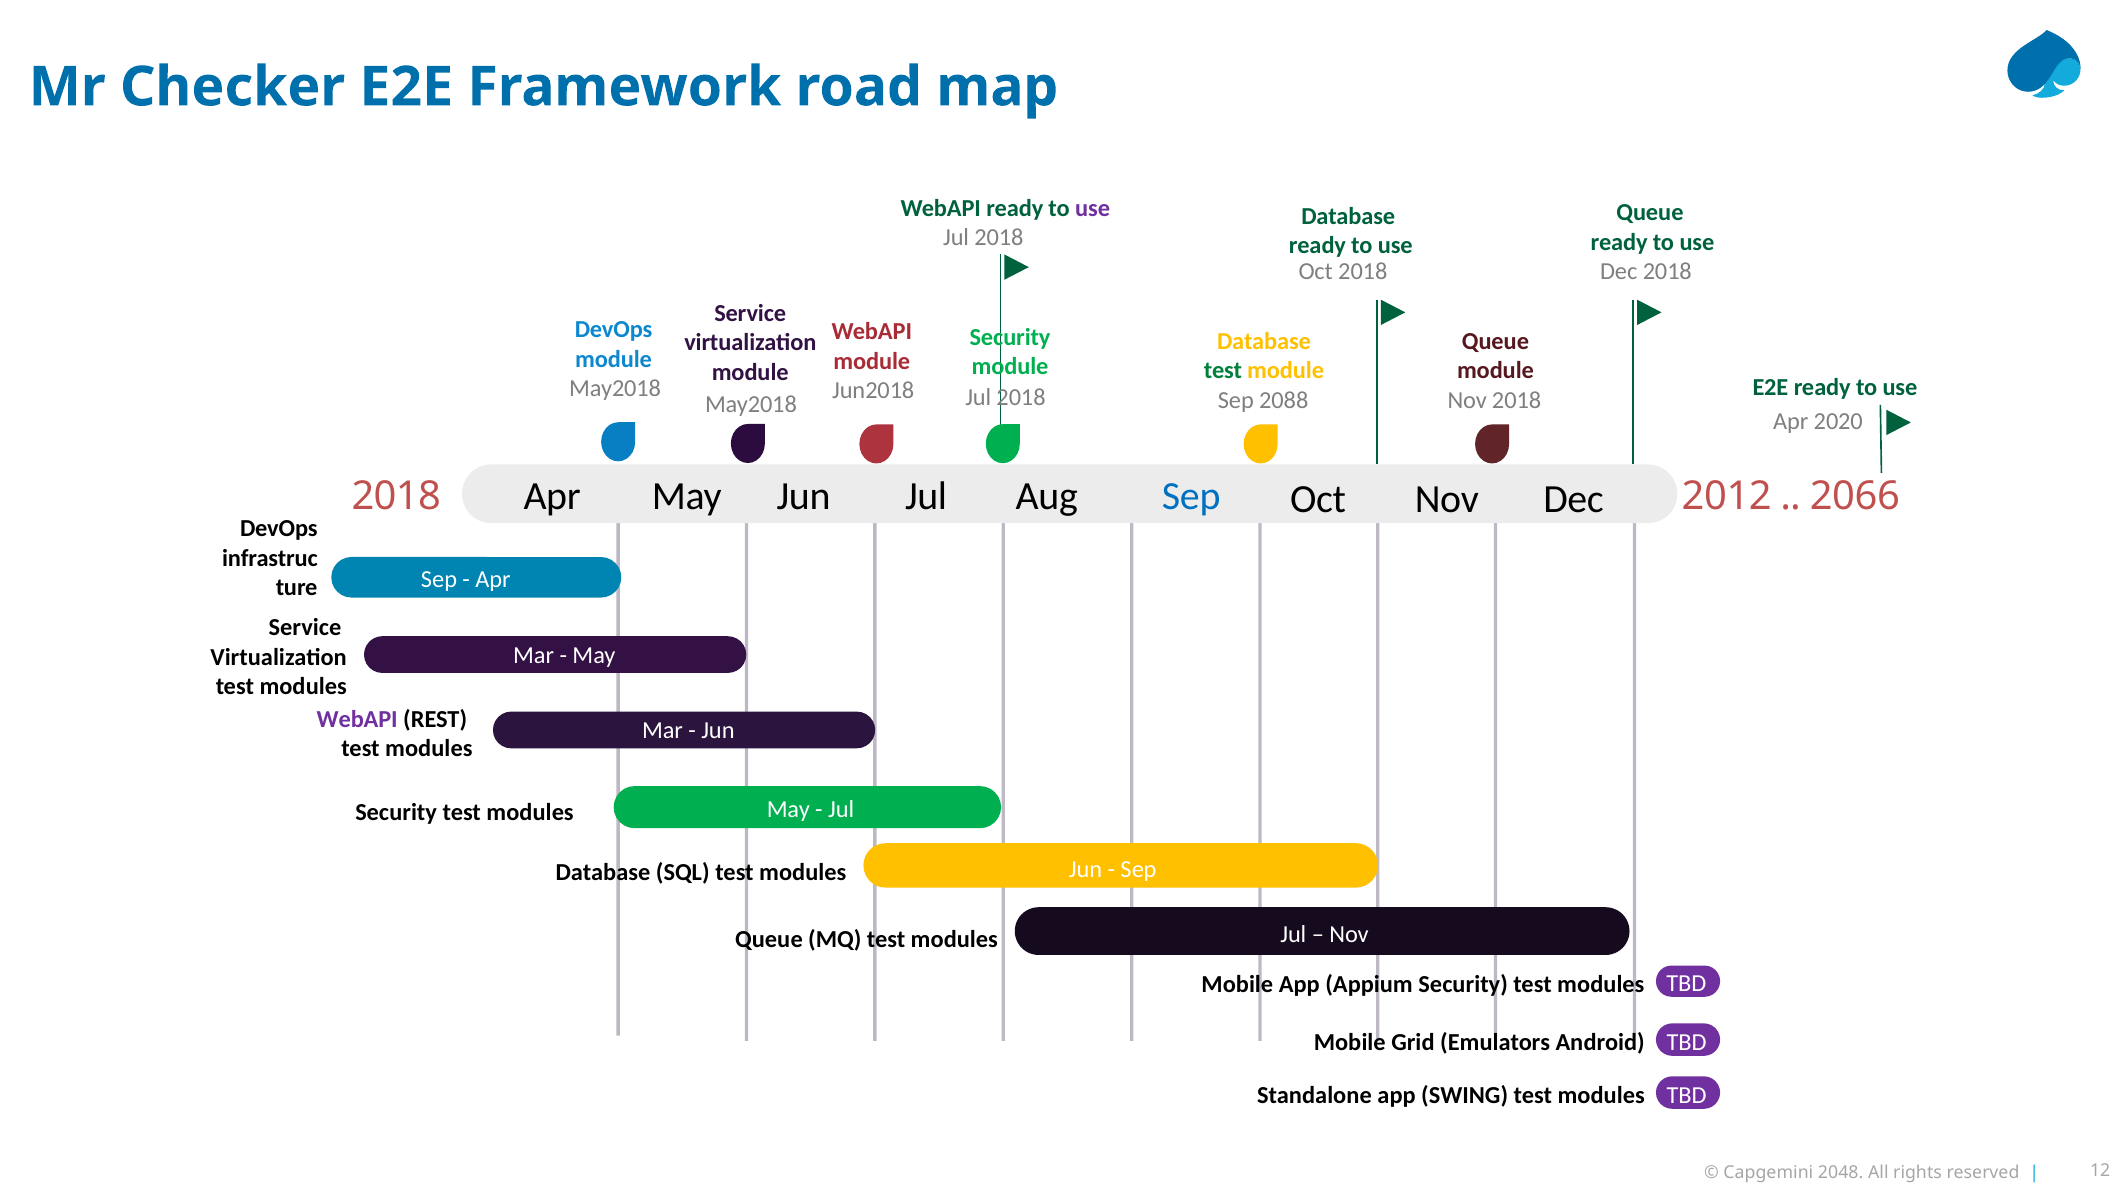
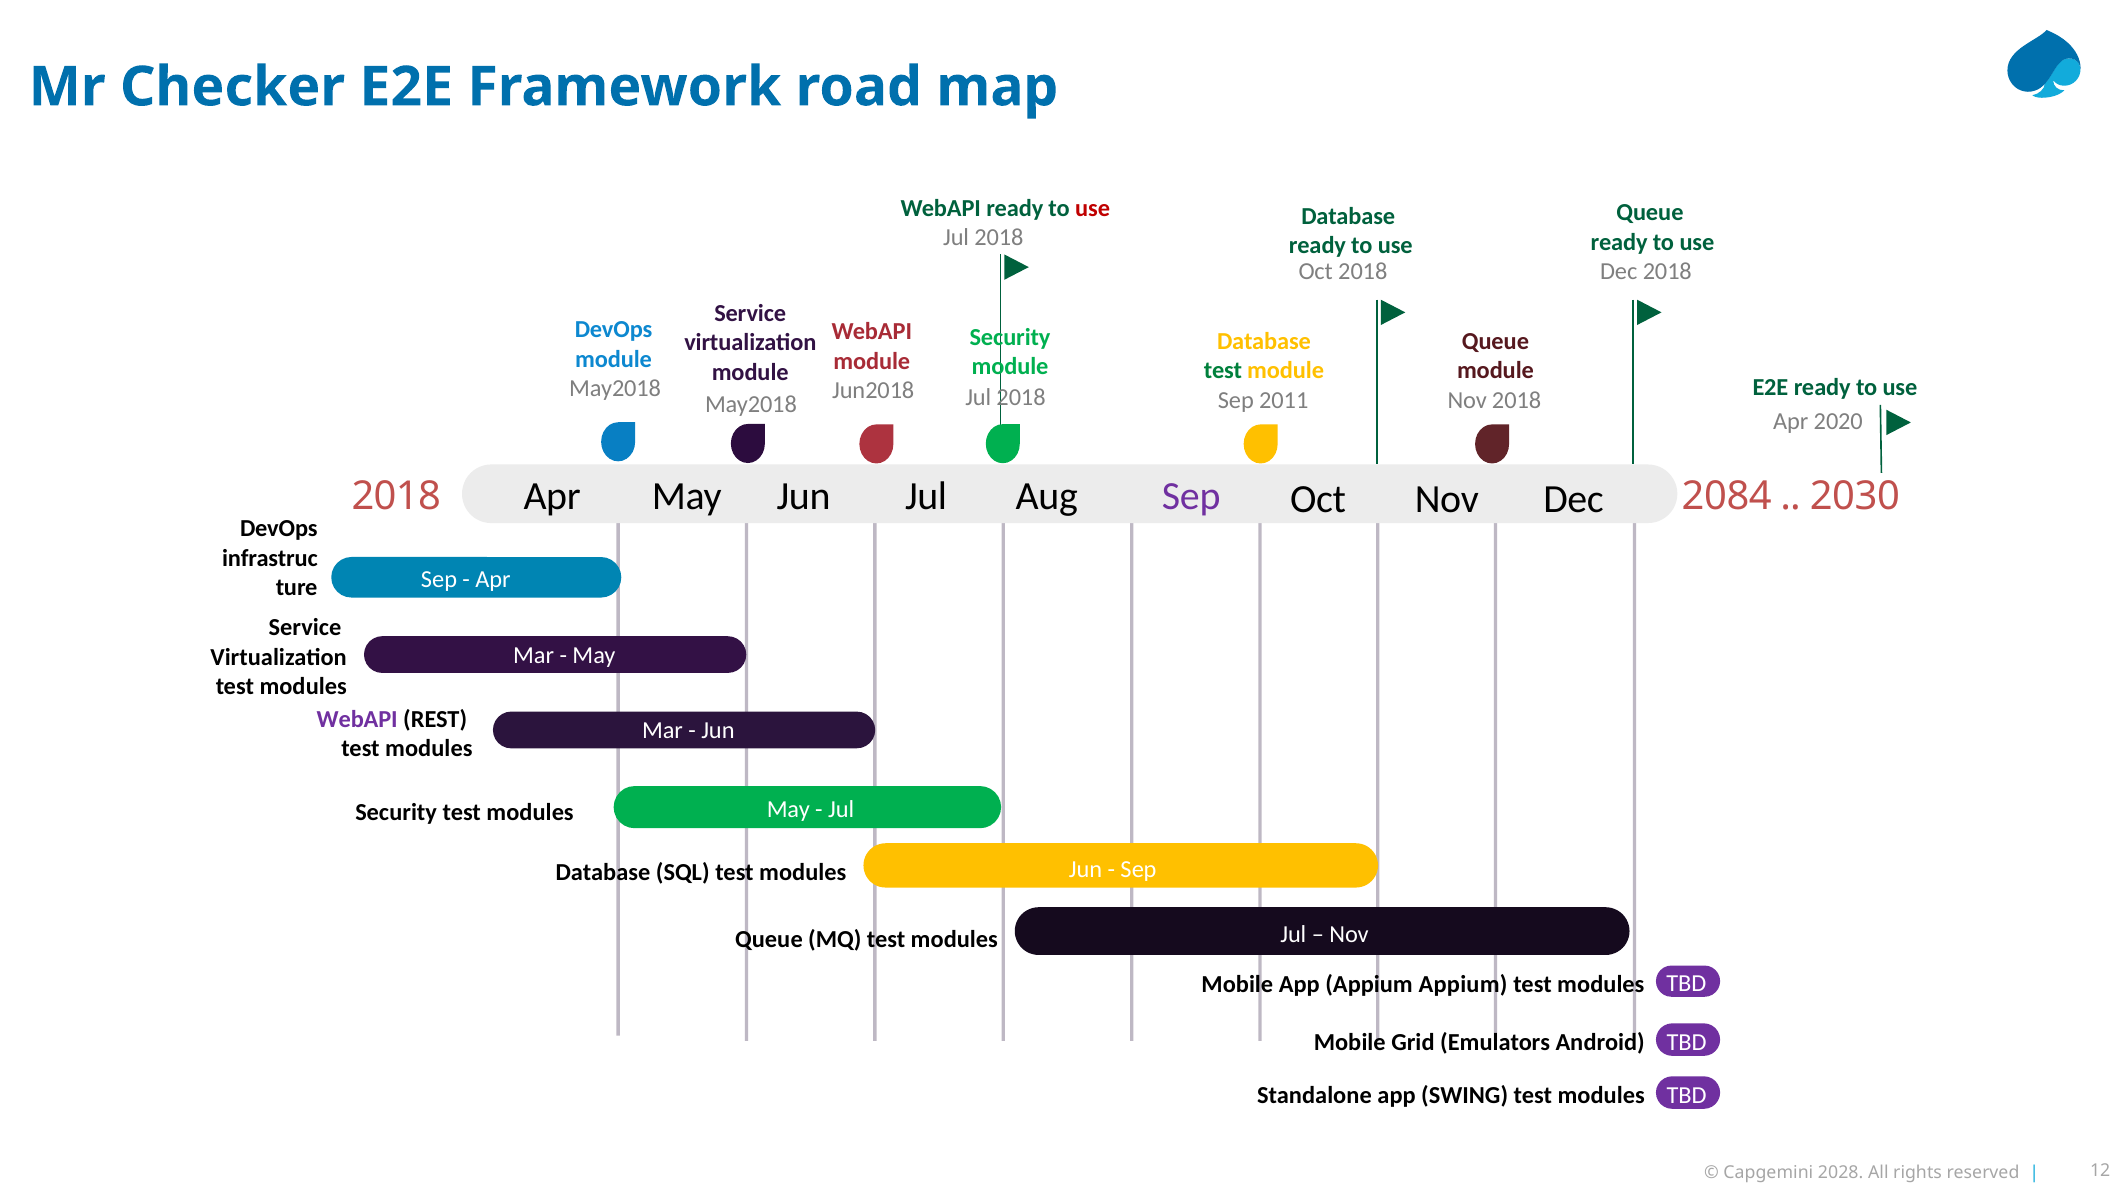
use at (1093, 208) colour: purple -> red
2088: 2088 -> 2011
Sep at (1191, 497) colour: blue -> purple
2012: 2012 -> 2084
2066: 2066 -> 2030
Appium Security: Security -> Appium
2048: 2048 -> 2028
